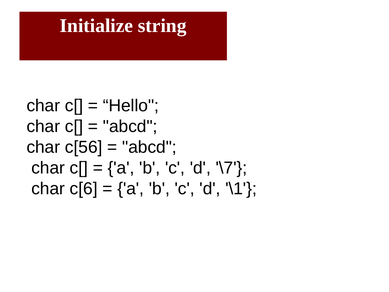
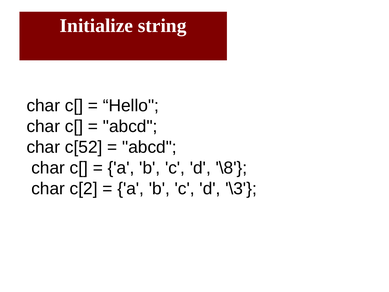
c[56: c[56 -> c[52
\7: \7 -> \8
c[6: c[6 -> c[2
\1: \1 -> \3
